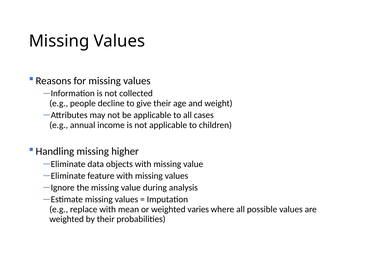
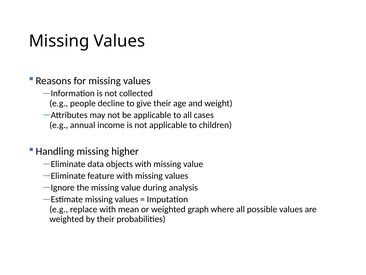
varies: varies -> graph
